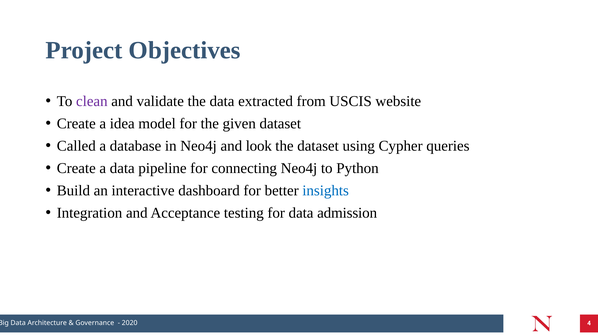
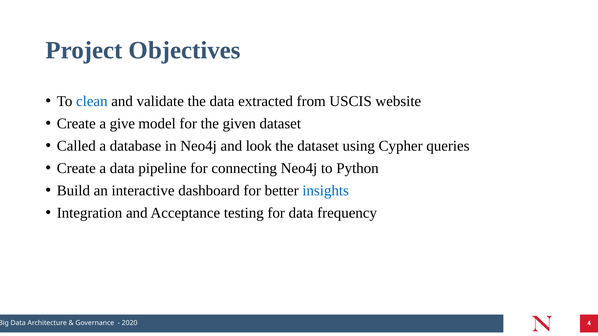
clean colour: purple -> blue
idea: idea -> give
admission: admission -> frequency
